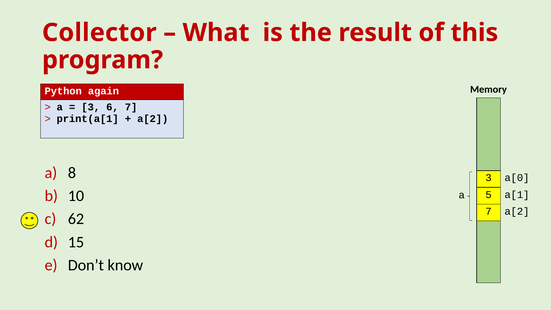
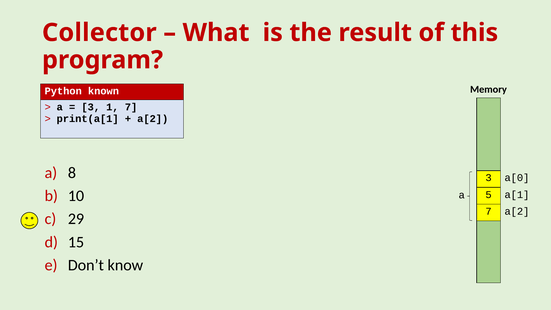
again: again -> known
6: 6 -> 1
62: 62 -> 29
